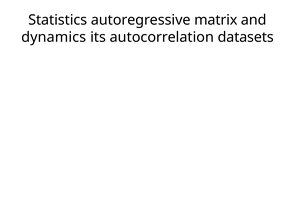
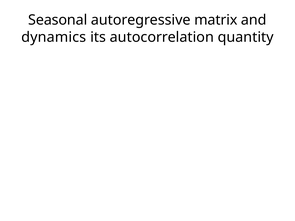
Statistics: Statistics -> Seasonal
datasets: datasets -> quantity
